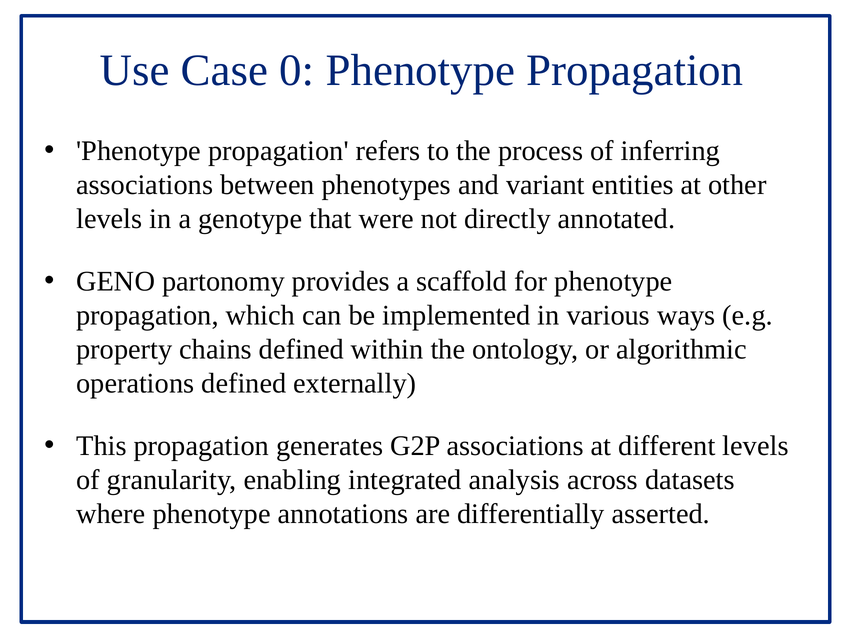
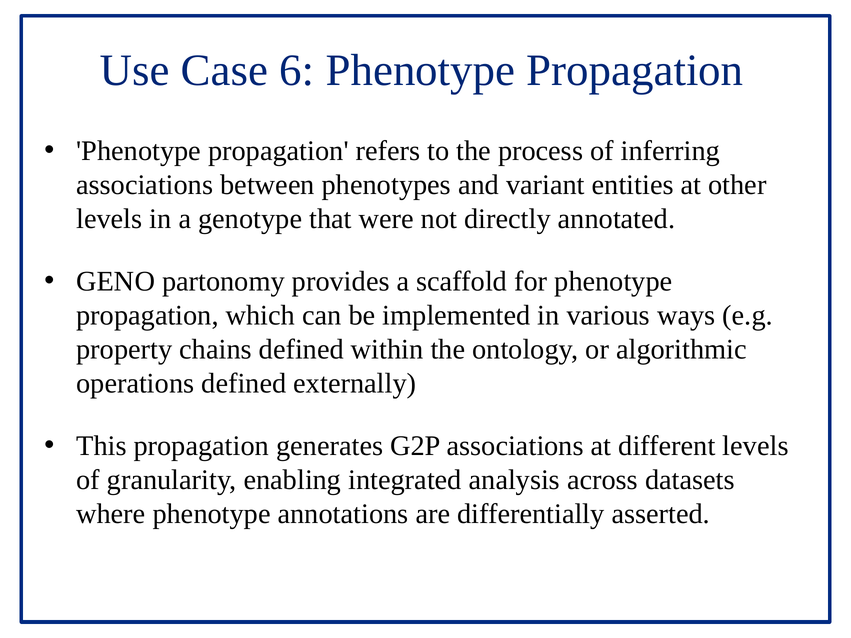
0: 0 -> 6
